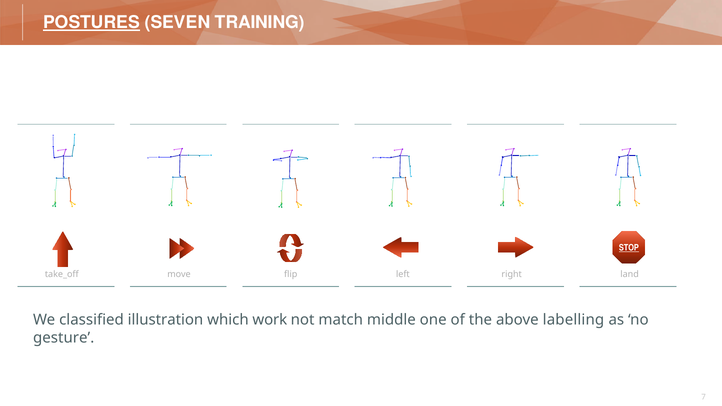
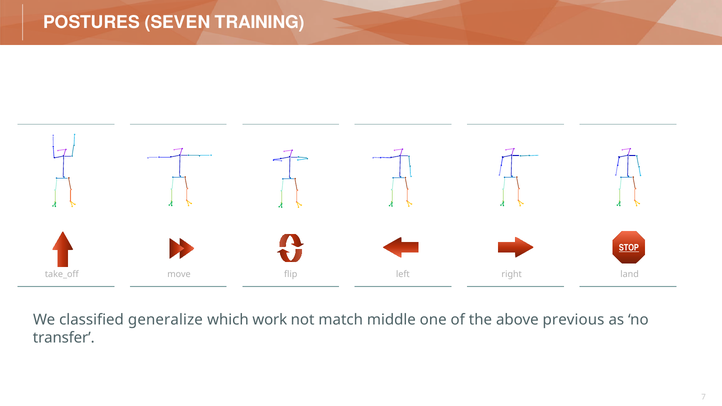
POSTURES underline: present -> none
illustration: illustration -> generalize
labelling: labelling -> previous
gesture: gesture -> transfer
